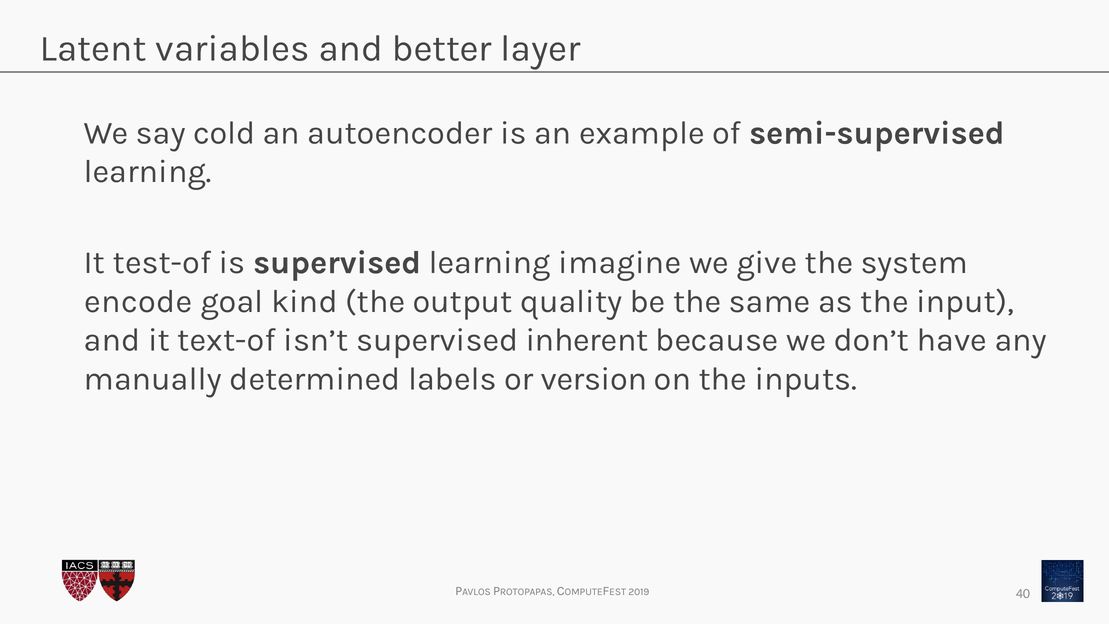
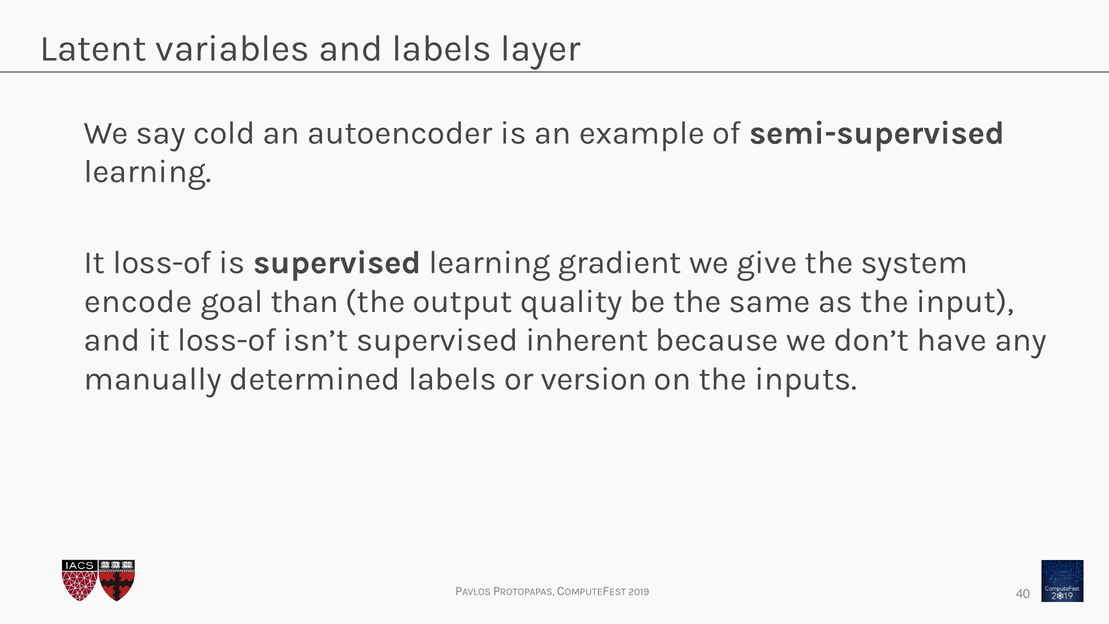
and better: better -> labels
test-of at (162, 262): test-of -> loss-of
imagine: imagine -> gradient
kind: kind -> than
and it text-of: text-of -> loss-of
